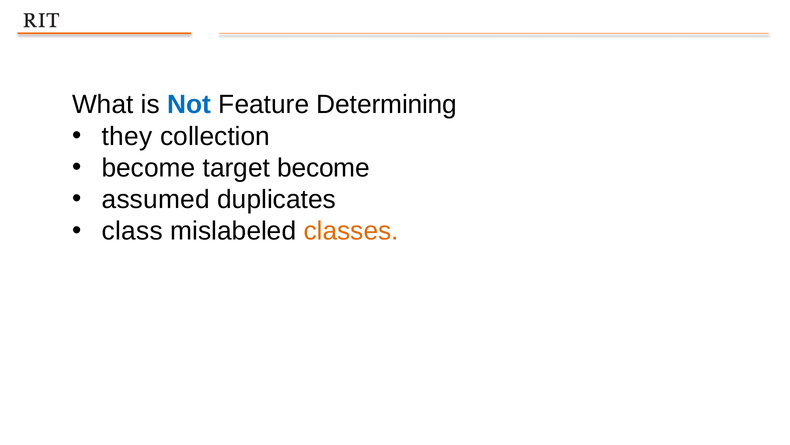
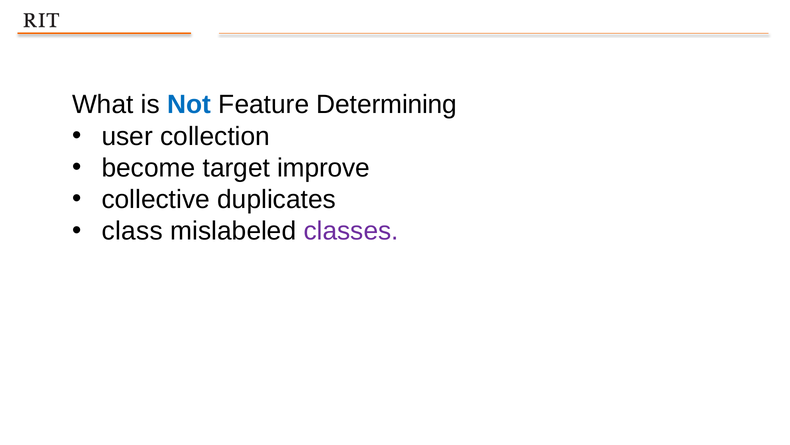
they: they -> user
target become: become -> improve
assumed: assumed -> collective
classes colour: orange -> purple
